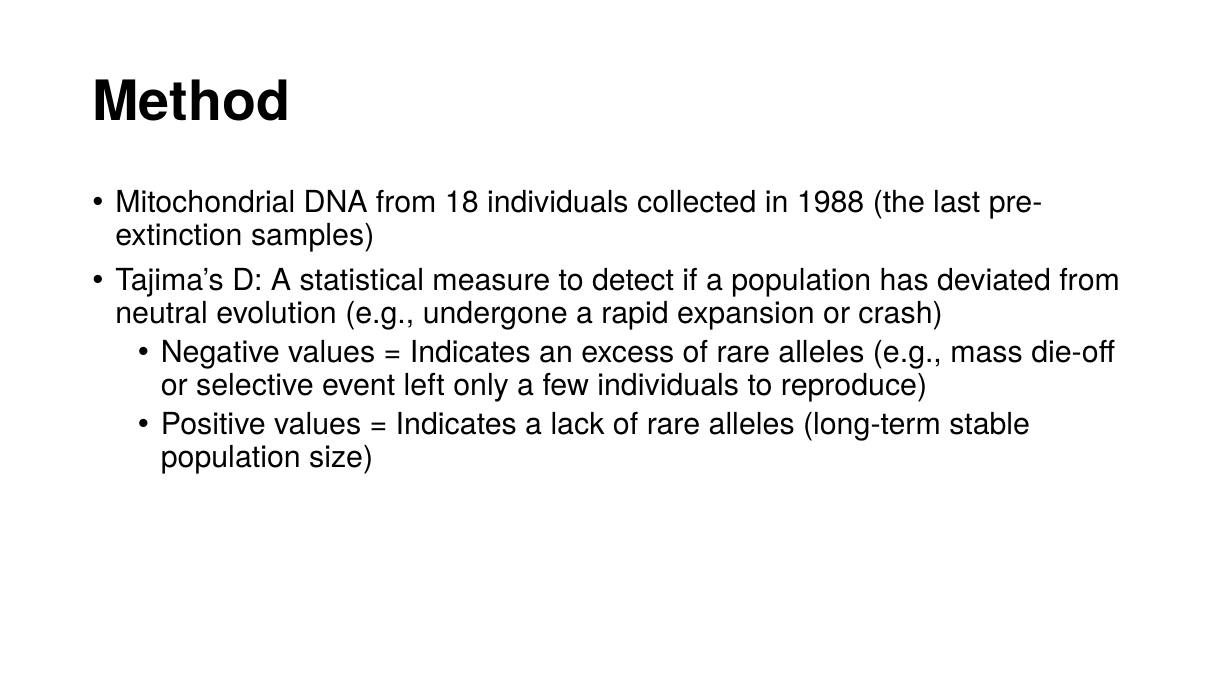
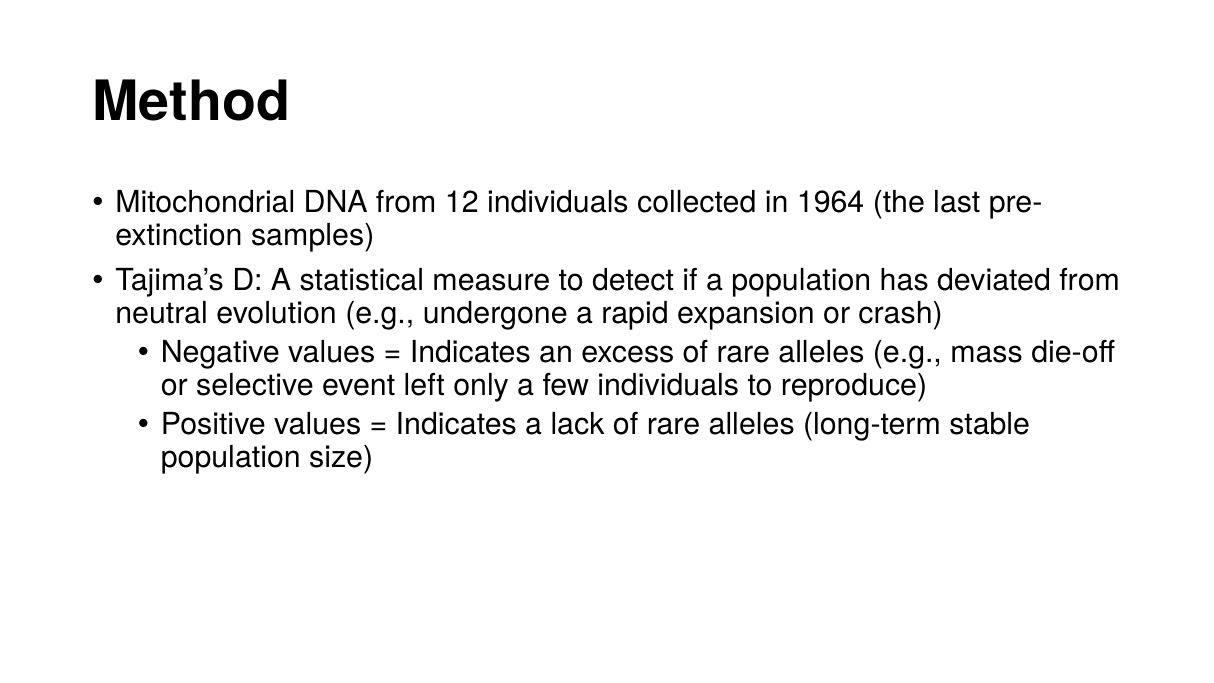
18: 18 -> 12
1988: 1988 -> 1964
